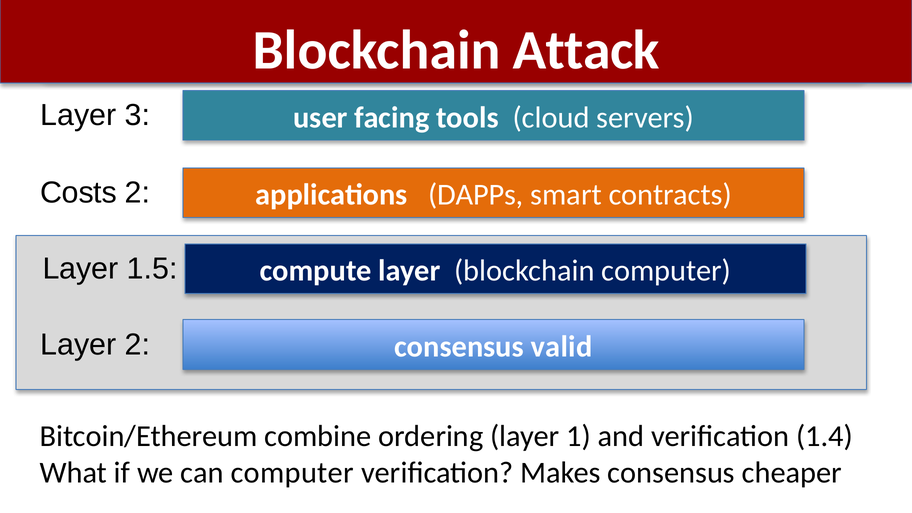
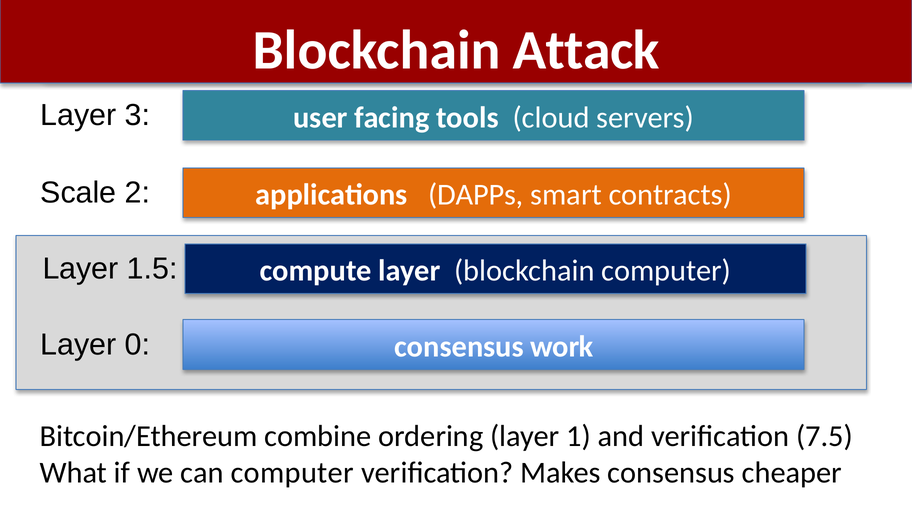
Costs: Costs -> Scale
Layer 2: 2 -> 0
valid: valid -> work
1.4: 1.4 -> 7.5
